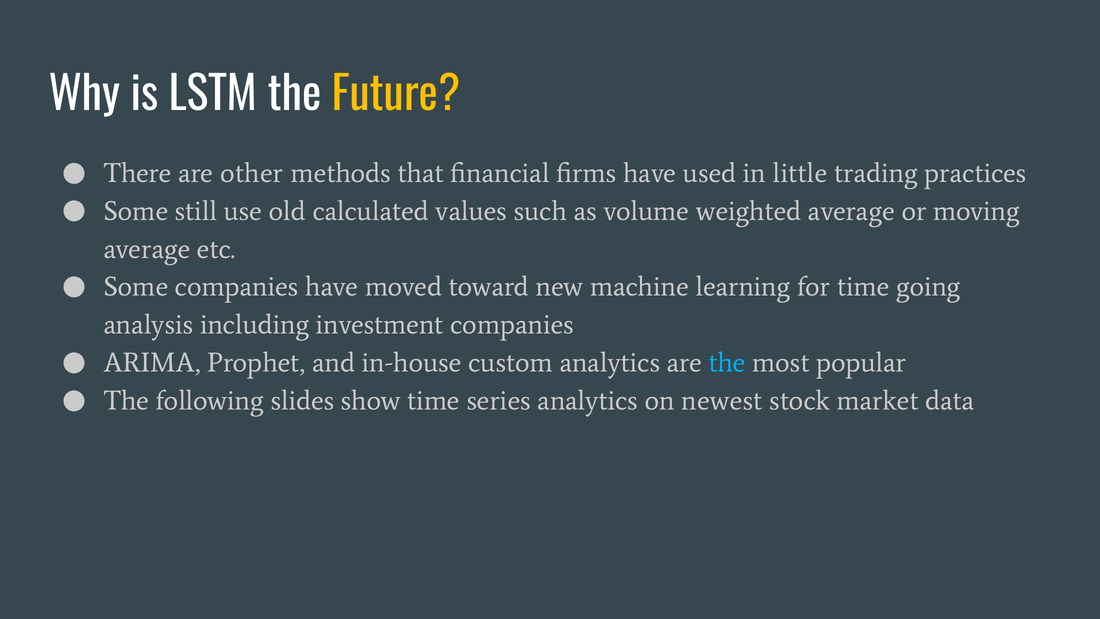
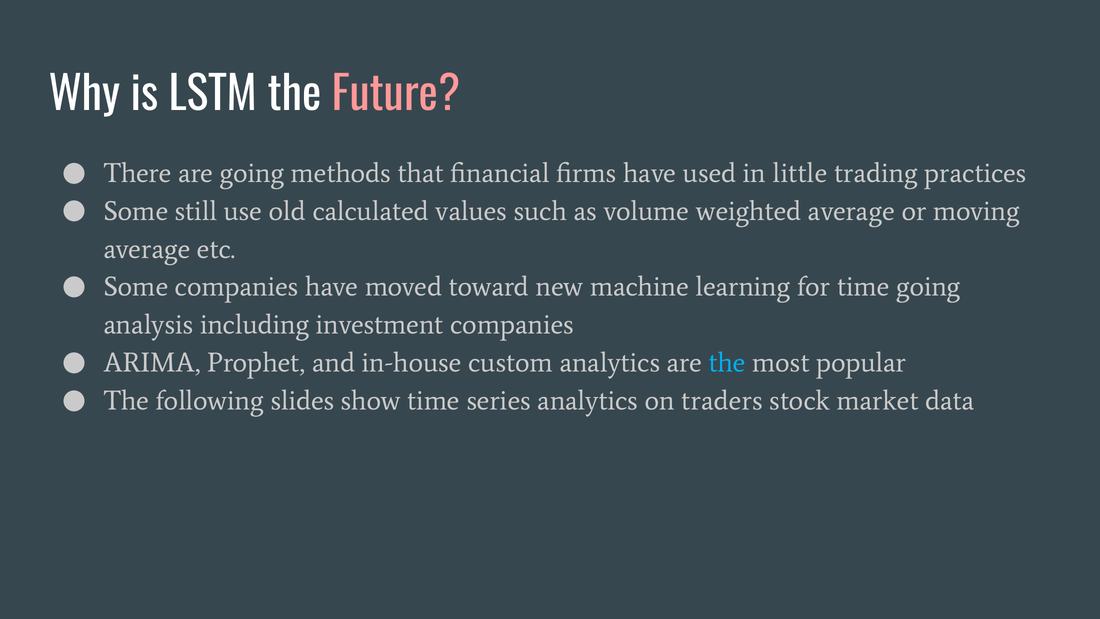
Future colour: yellow -> pink
are other: other -> going
newest: newest -> traders
